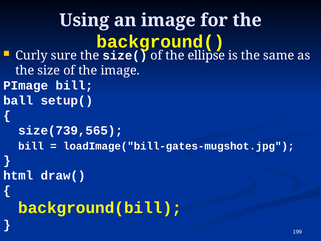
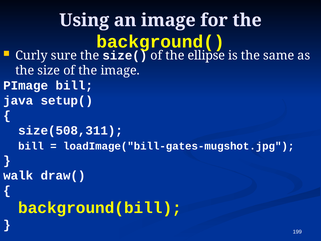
ball: ball -> java
size(739,565: size(739,565 -> size(508,311
html: html -> walk
